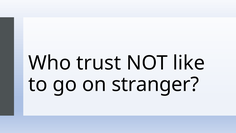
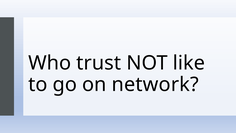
stranger: stranger -> network
